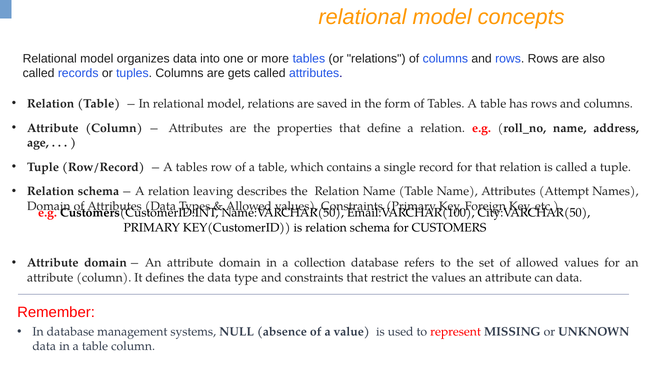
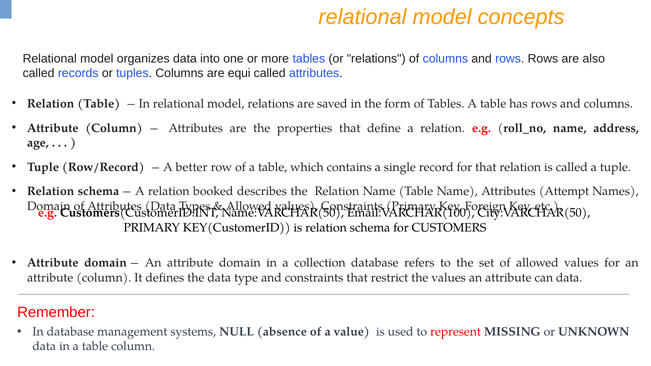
gets: gets -> equi
A tables: tables -> better
leaving: leaving -> booked
